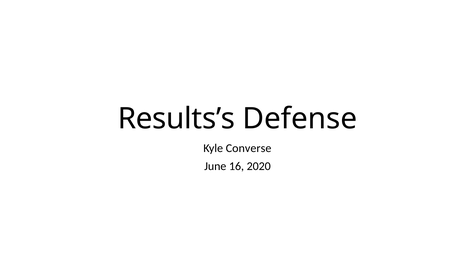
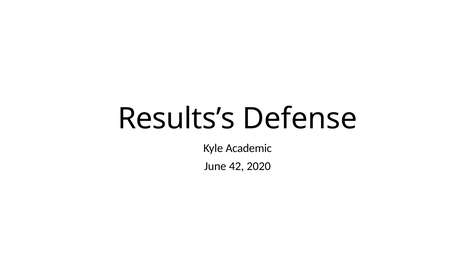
Converse: Converse -> Academic
16: 16 -> 42
